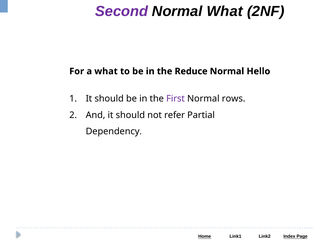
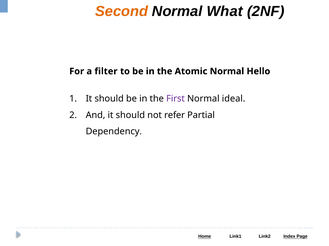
Second colour: purple -> orange
a what: what -> filter
Reduce: Reduce -> Atomic
rows: rows -> ideal
